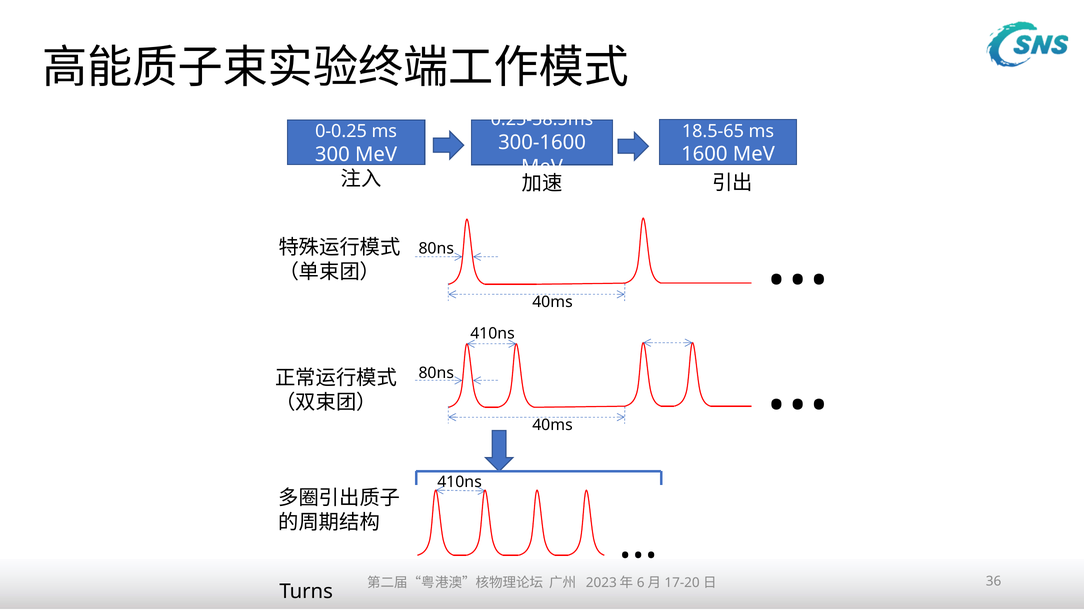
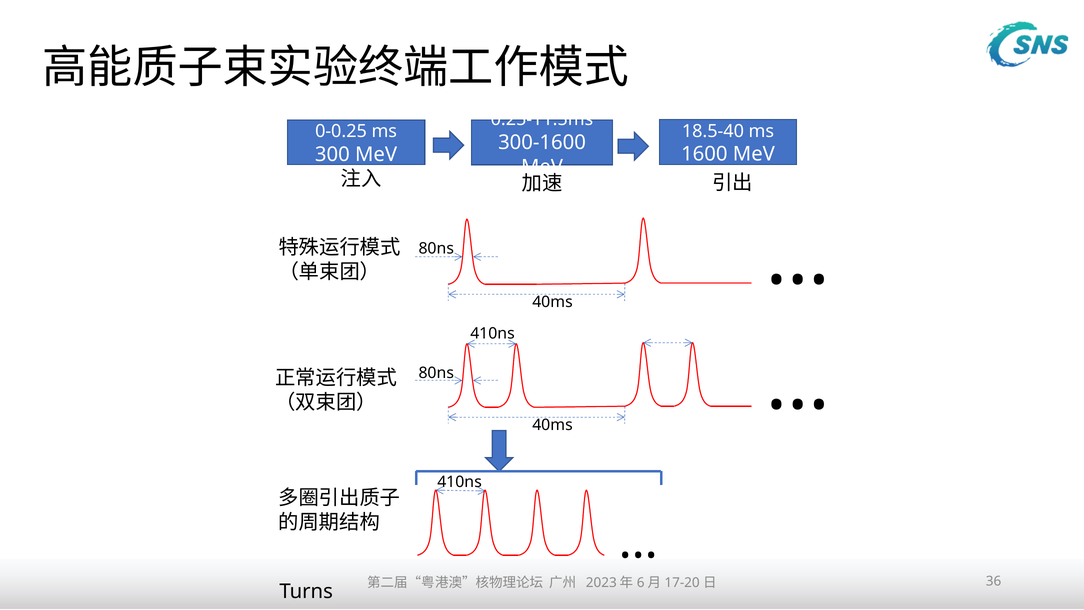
0.25-58.5ms: 0.25-58.5ms -> 0.25-11.5ms
18.5-65: 18.5-65 -> 18.5-40
